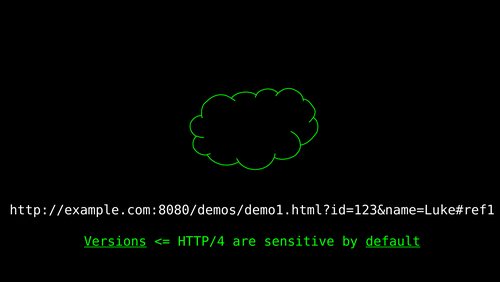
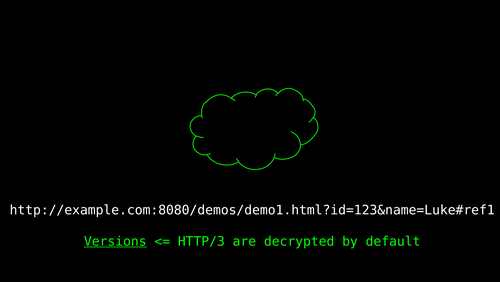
HTTP/4: HTTP/4 -> HTTP/3
sensitive: sensitive -> decrypted
default underline: present -> none
